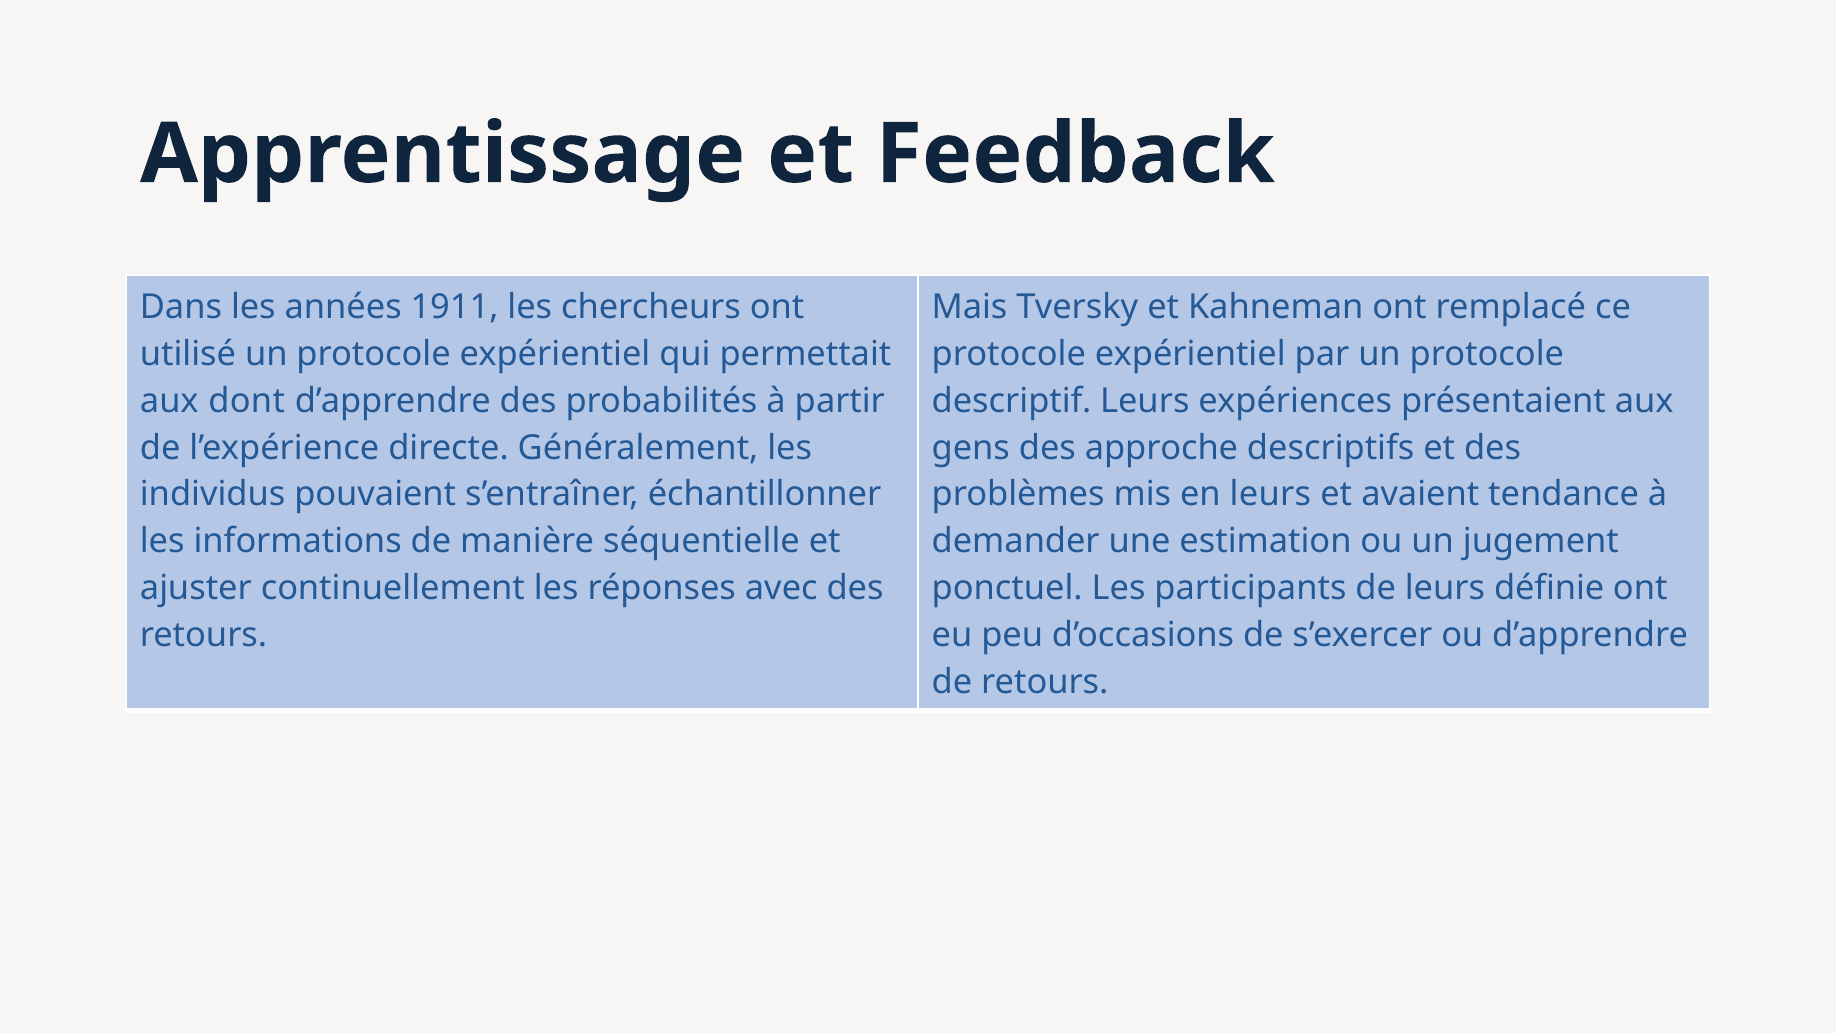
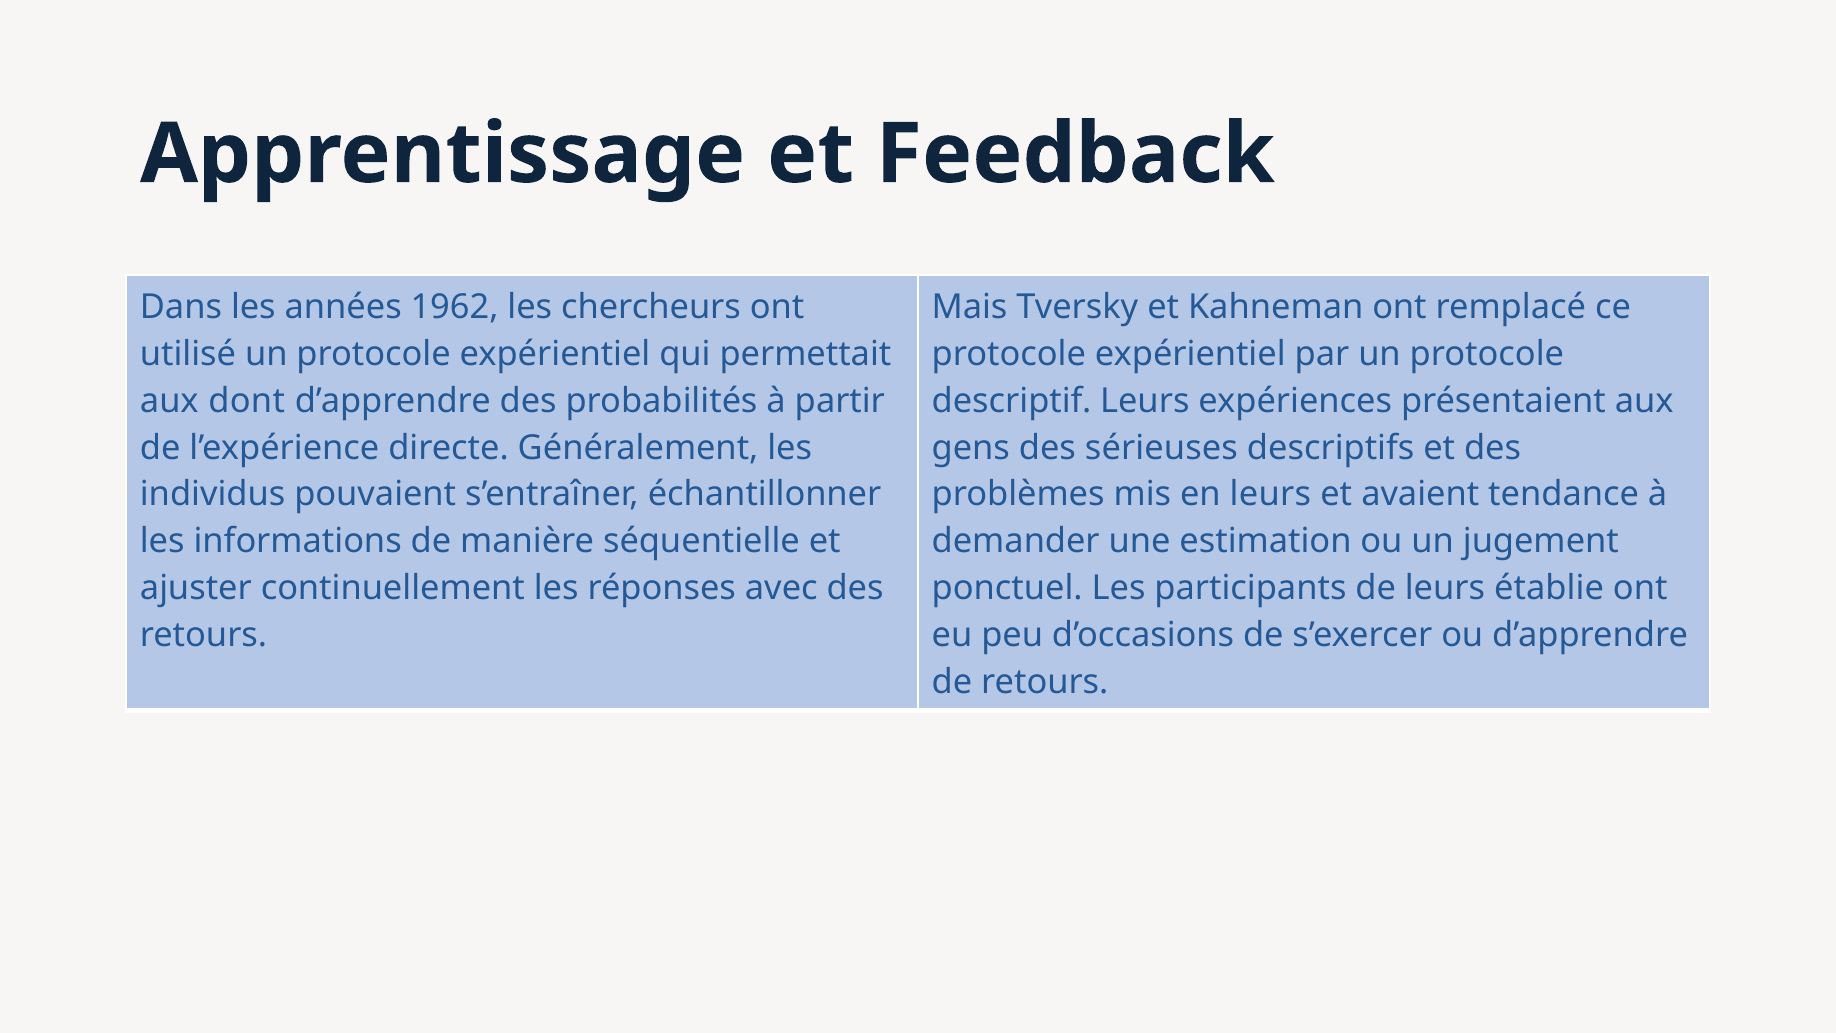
1911: 1911 -> 1962
approche: approche -> sérieuses
définie: définie -> établie
